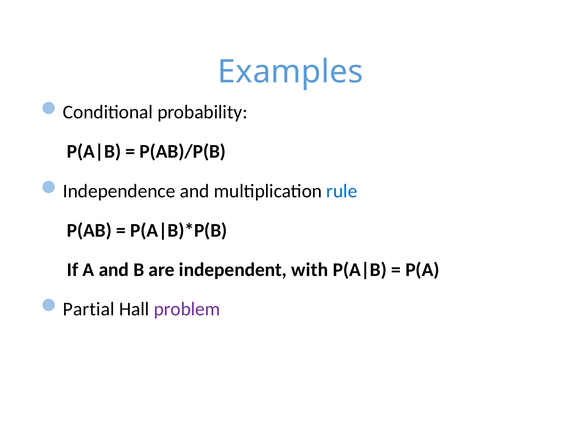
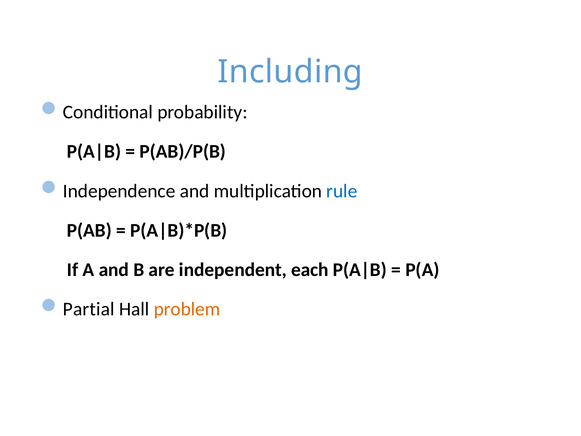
Examples: Examples -> Including
with: with -> each
problem colour: purple -> orange
